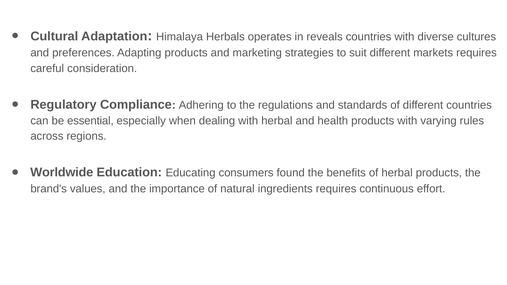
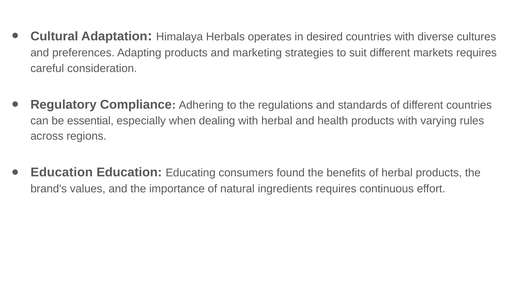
reveals: reveals -> desired
Worldwide at (62, 173): Worldwide -> Education
